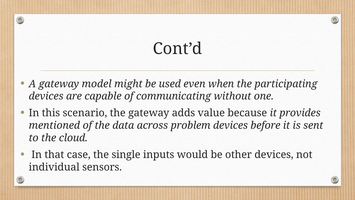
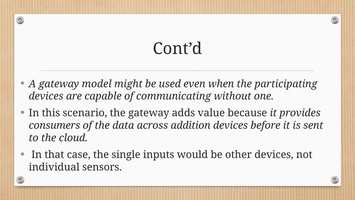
mentioned: mentioned -> consumers
problem: problem -> addition
